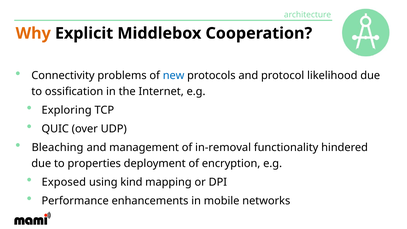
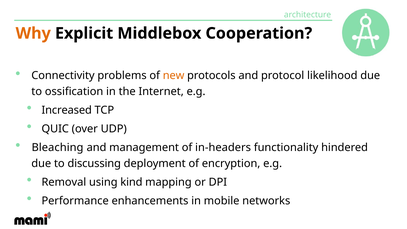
new colour: blue -> orange
Exploring: Exploring -> Increased
in-removal: in-removal -> in-headers
properties: properties -> discussing
Exposed: Exposed -> Removal
